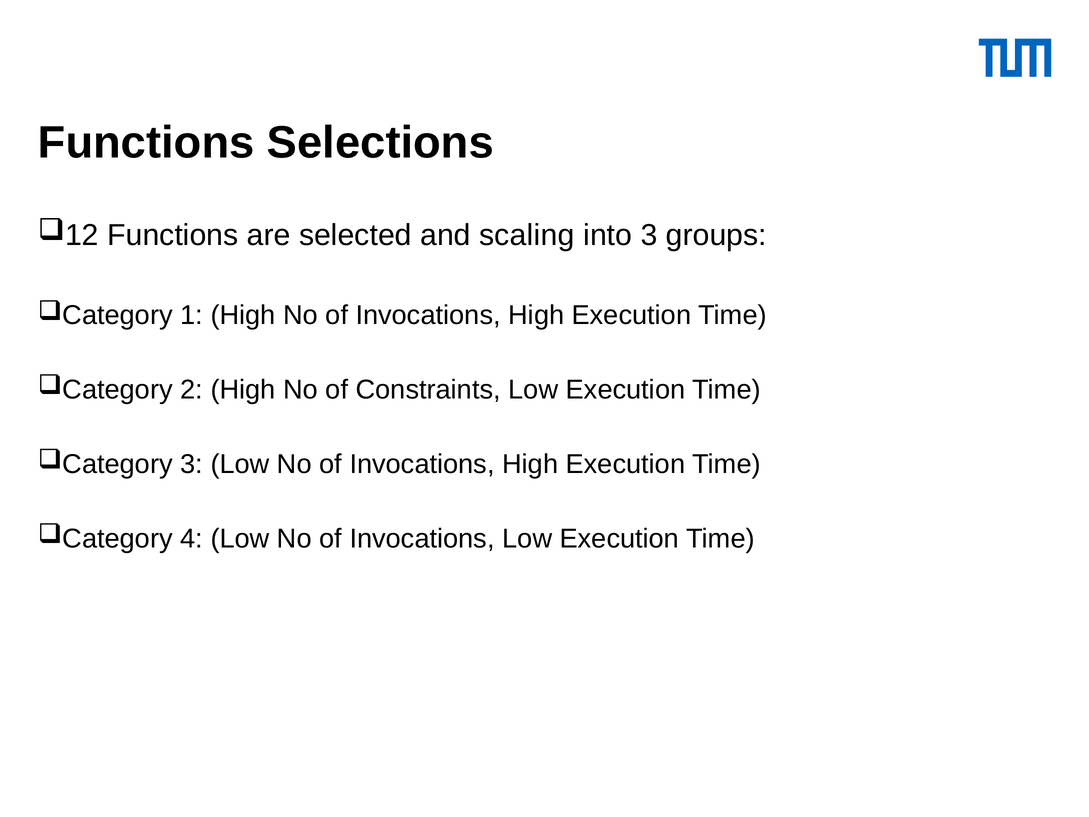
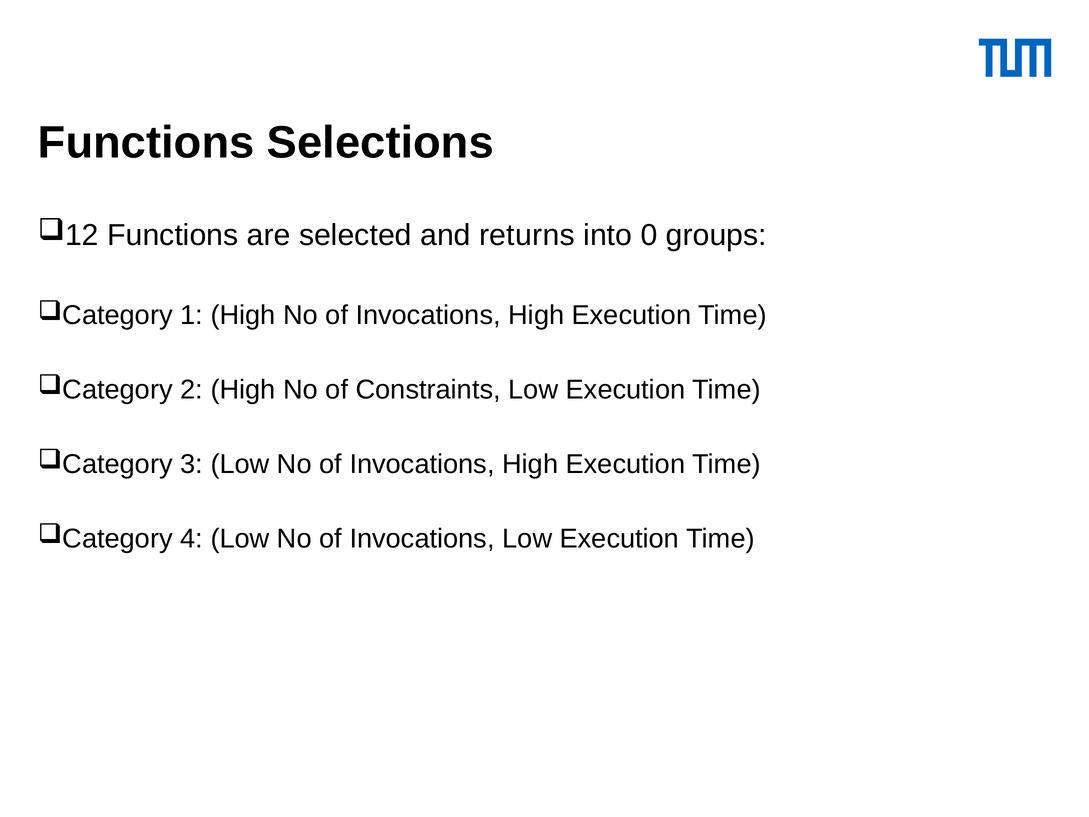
scaling: scaling -> returns
into 3: 3 -> 0
